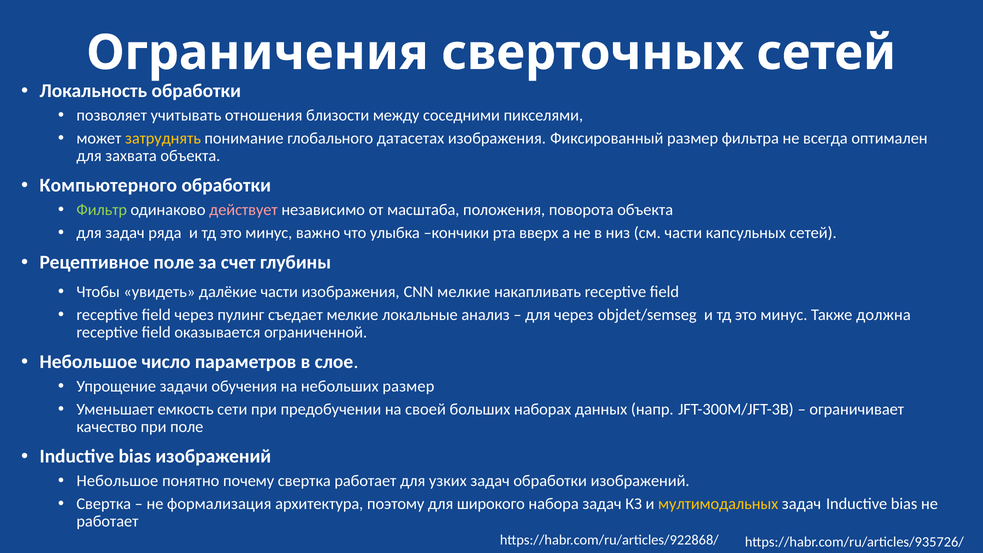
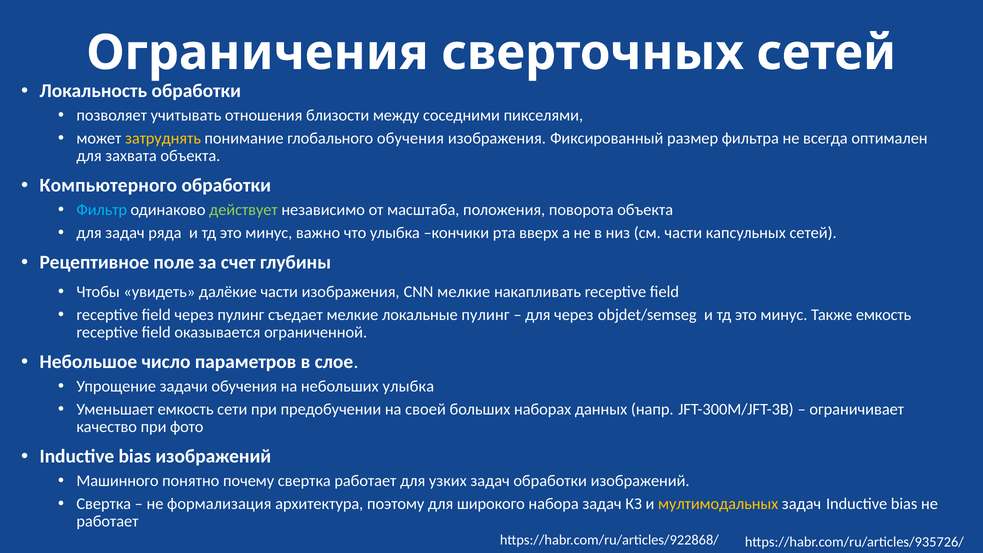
глобального датасетах: датасетах -> обучения
Фильтр colour: light green -> light blue
действует colour: pink -> light green
локальные анализ: анализ -> пулинг
Также должна: должна -> емкость
небольших размер: размер -> улыбка
при поле: поле -> фото
Небольшое at (117, 481): Небольшое -> Машинного
